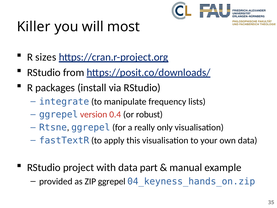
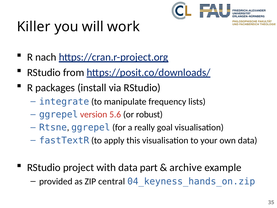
most: most -> work
sizes: sizes -> nach
0.4: 0.4 -> 5.6
only: only -> goal
manual: manual -> archive
ZIP ggrepel: ggrepel -> central
